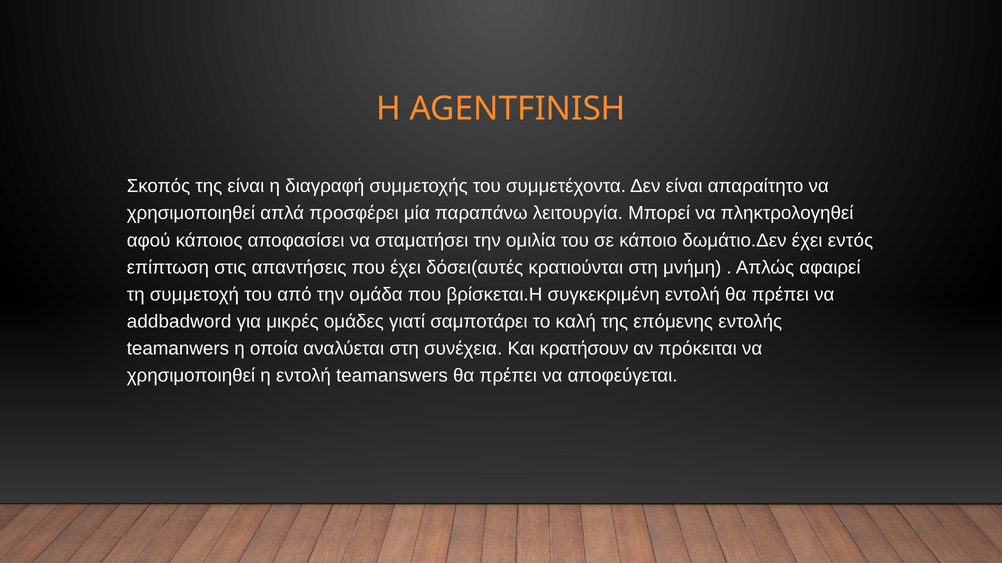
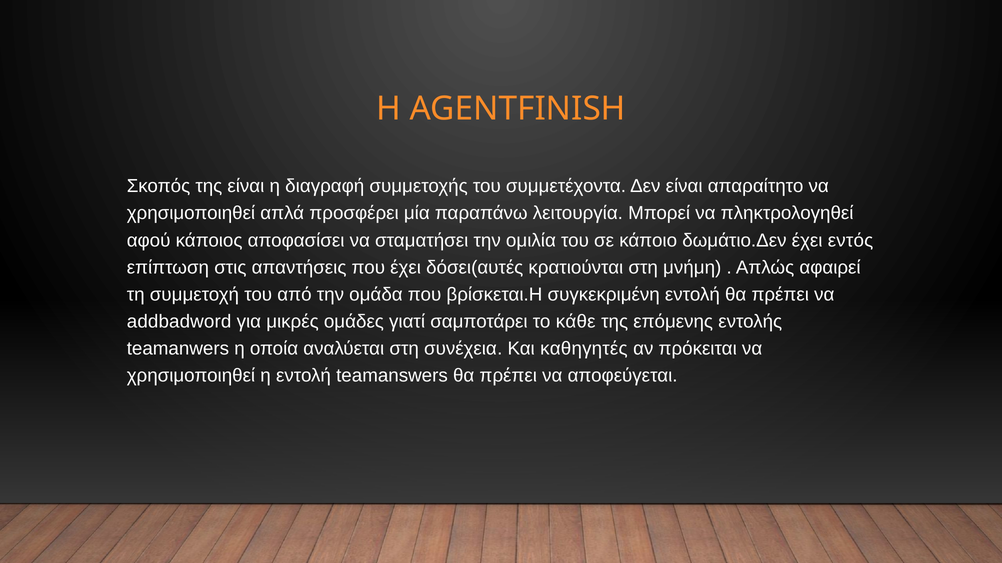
καλή: καλή -> κάθε
κρατήσουν: κρατήσουν -> καθηγητές
